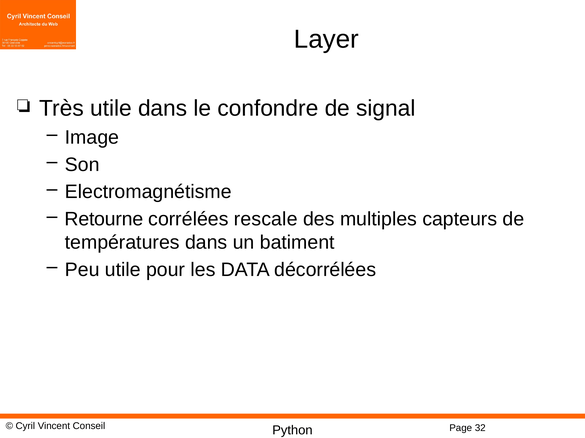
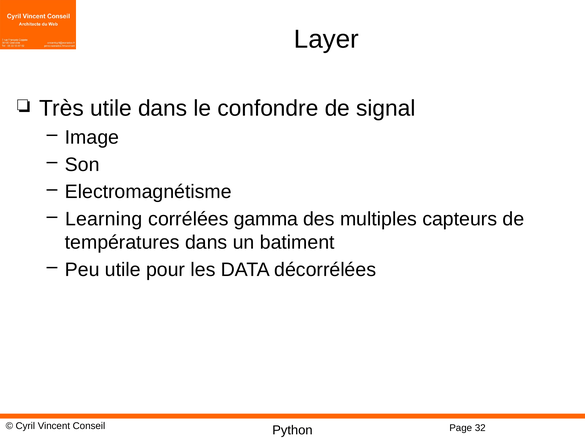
Retourne: Retourne -> Learning
rescale: rescale -> gamma
